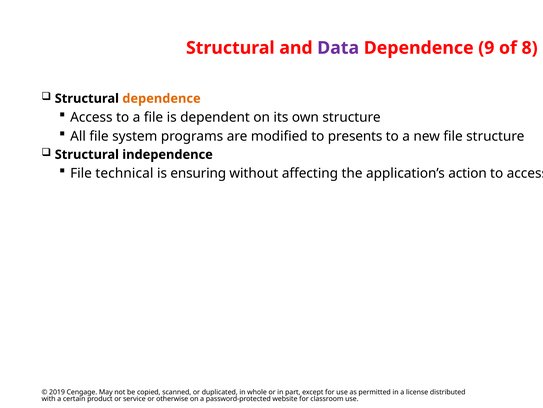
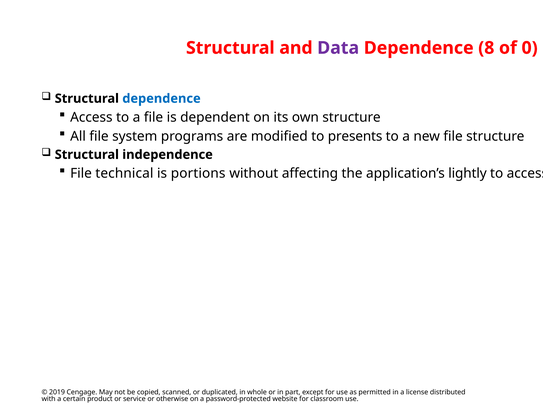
9: 9 -> 8
8: 8 -> 0
dependence at (161, 98) colour: orange -> blue
ensuring: ensuring -> portions
action: action -> lightly
